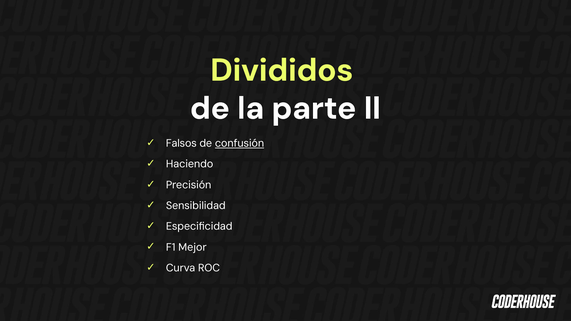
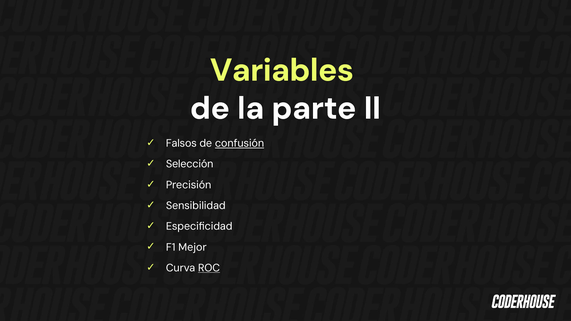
Divididos: Divididos -> Variables
Haciendo: Haciendo -> Selección
ROC underline: none -> present
